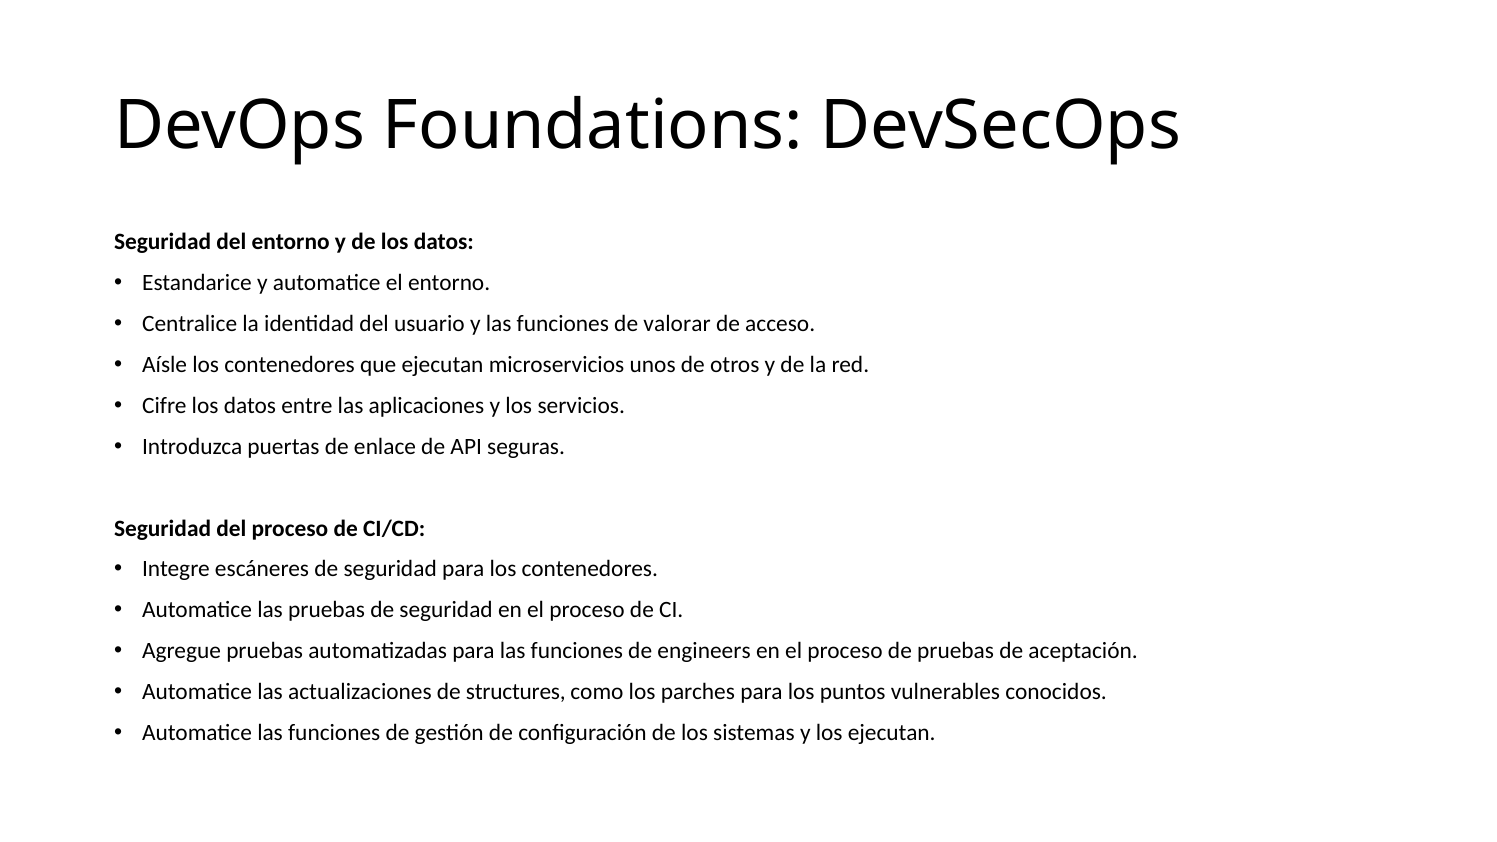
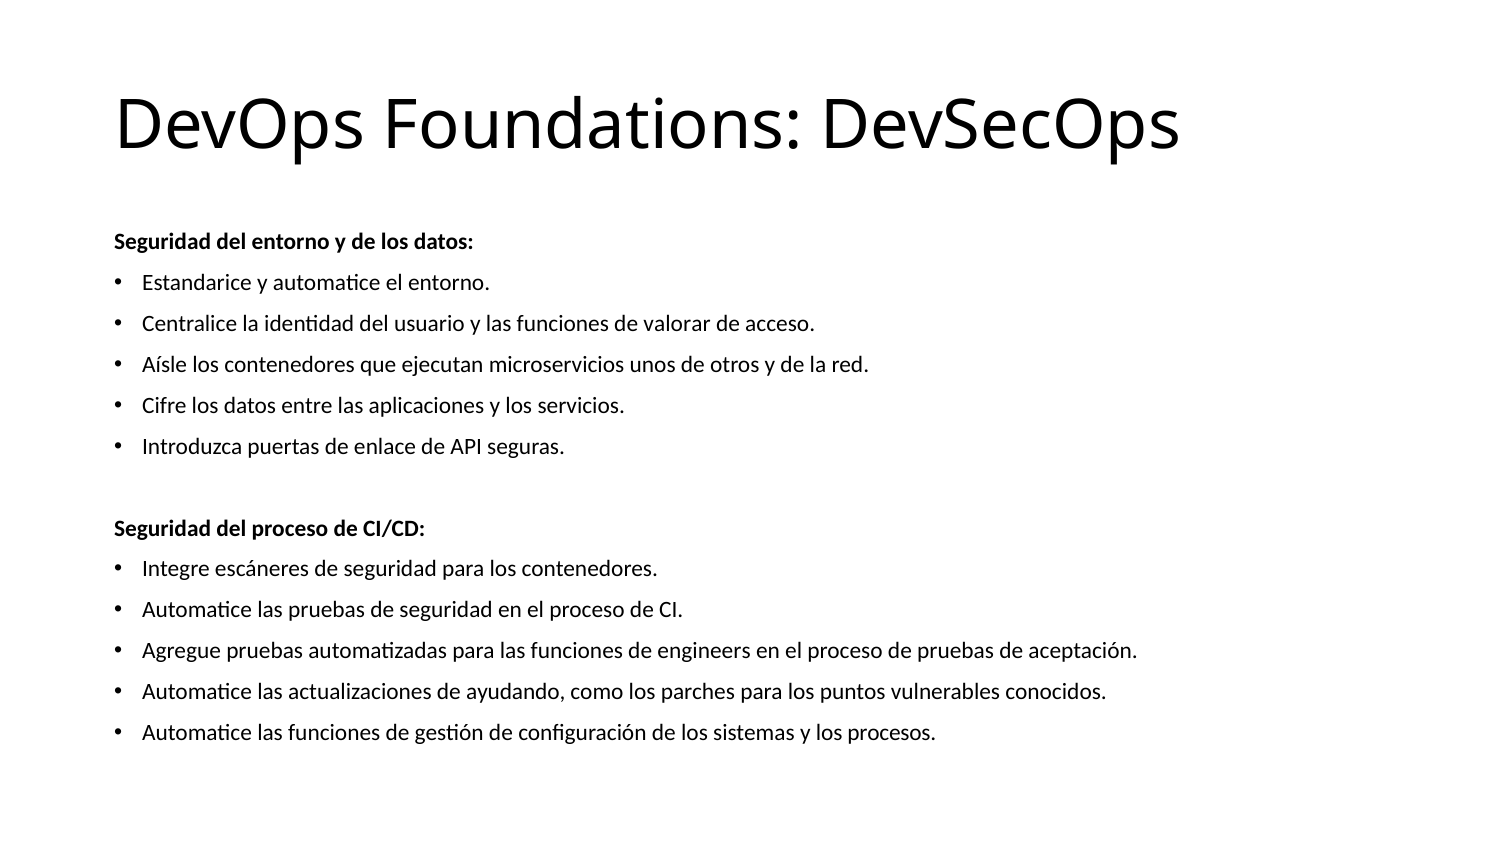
structures: structures -> ayudando
los ejecutan: ejecutan -> procesos
